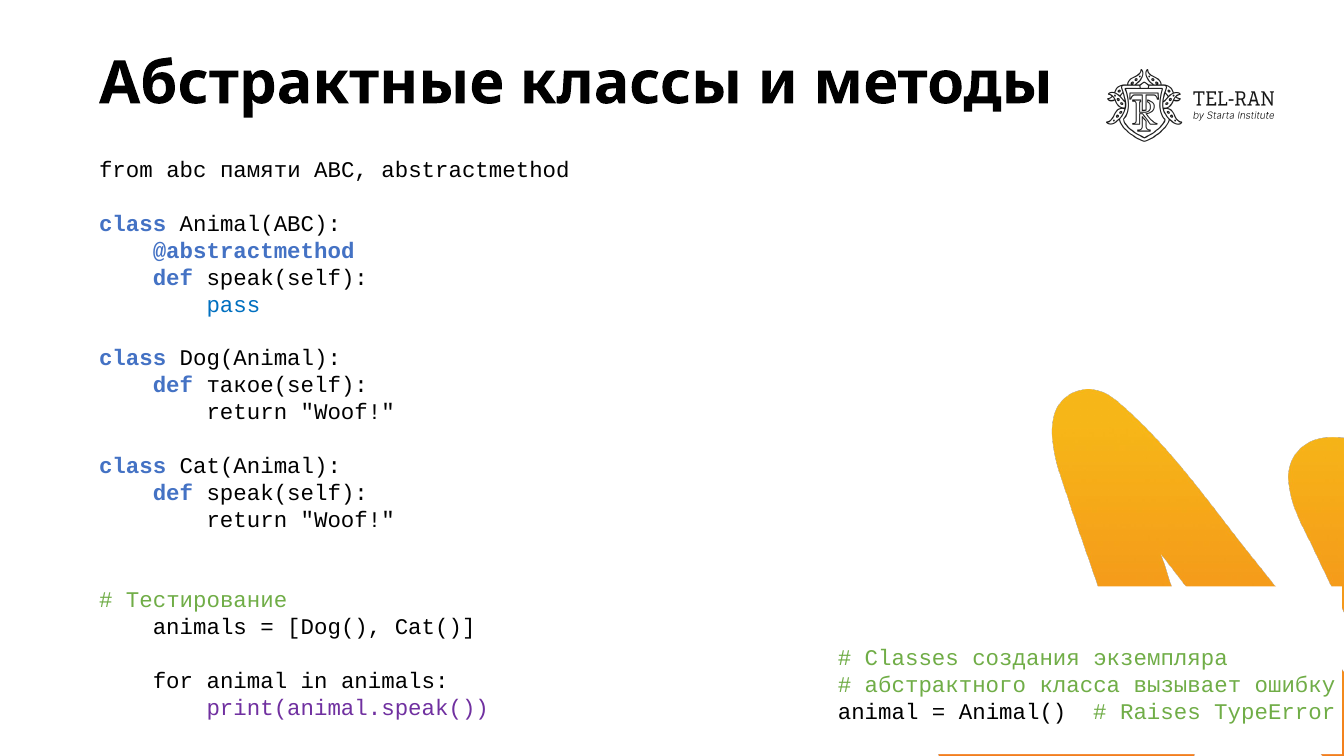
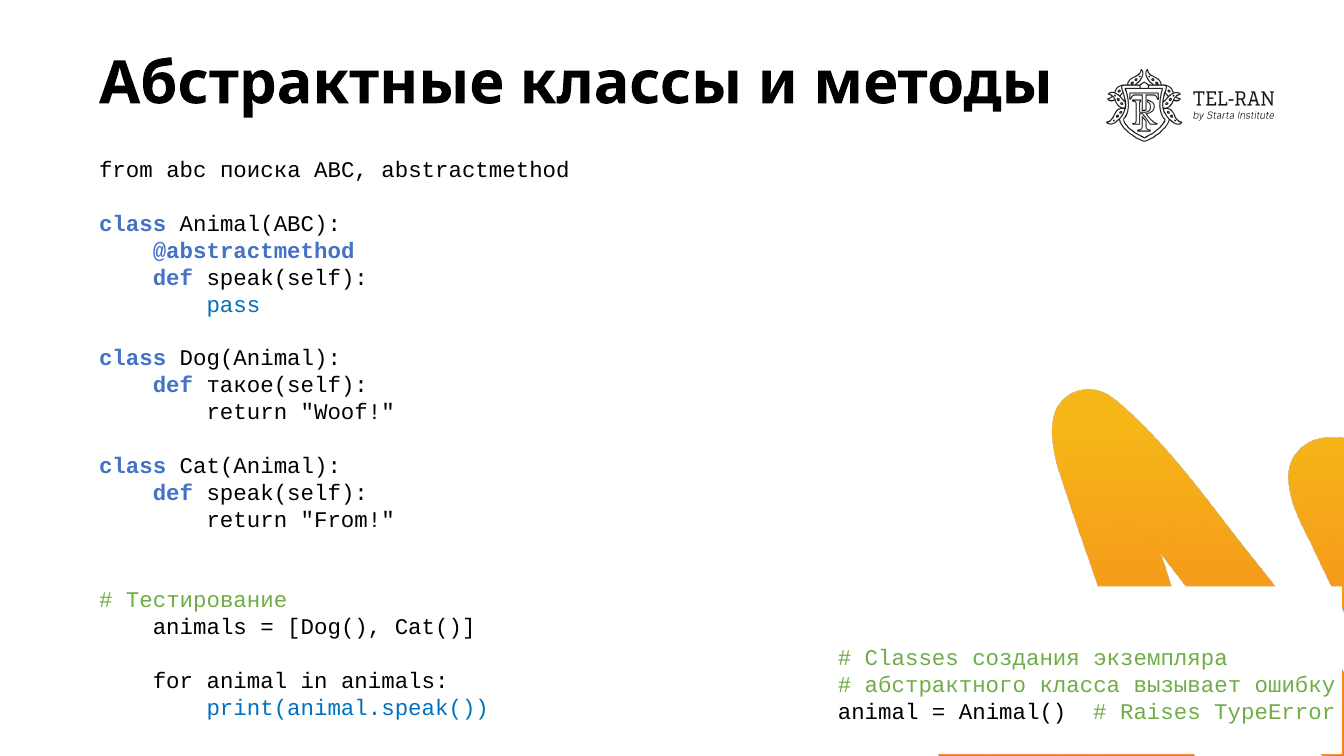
памяти: памяти -> поиска
Woof at (348, 520): Woof -> From
print(animal.speak( colour: purple -> blue
